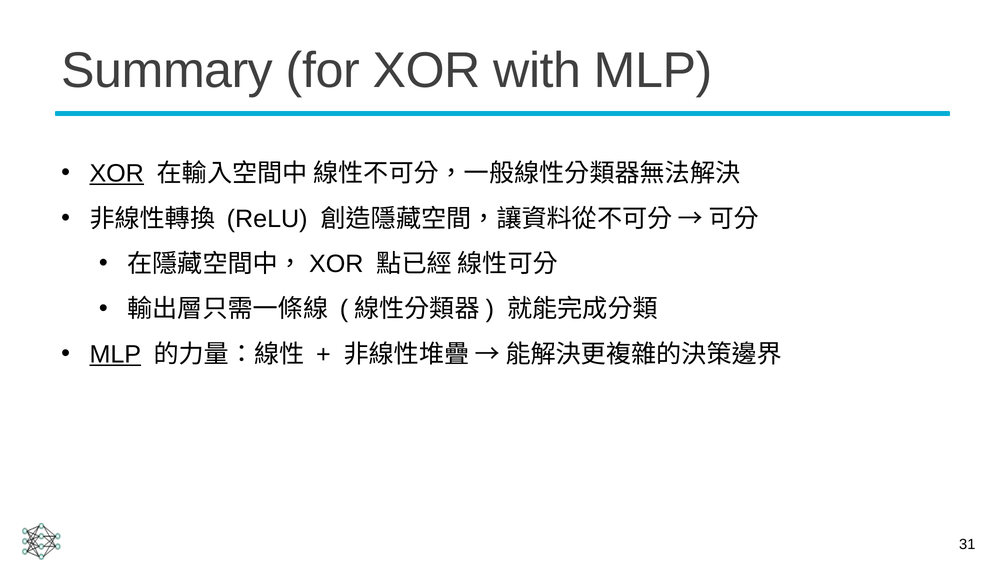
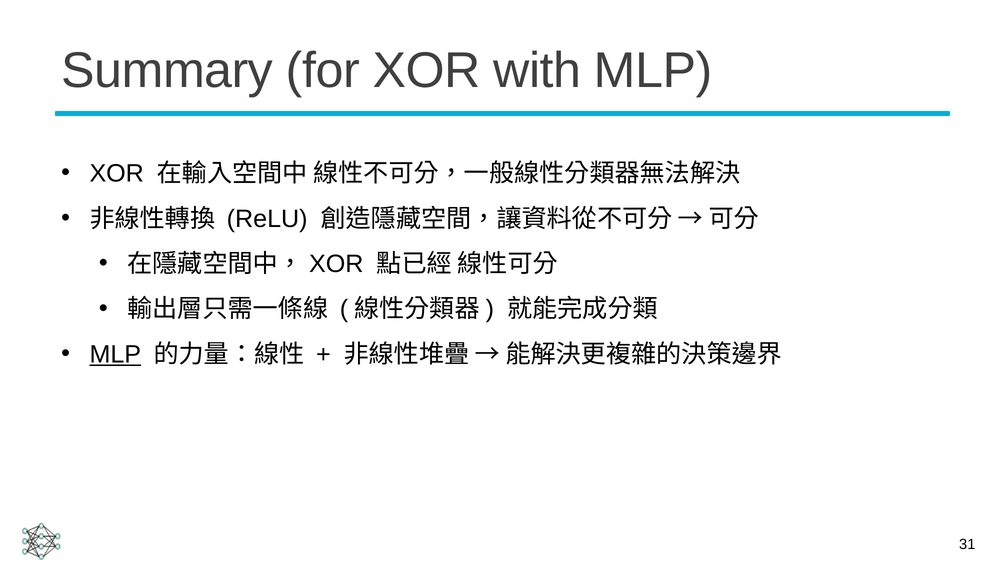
XOR at (117, 174) underline: present -> none
